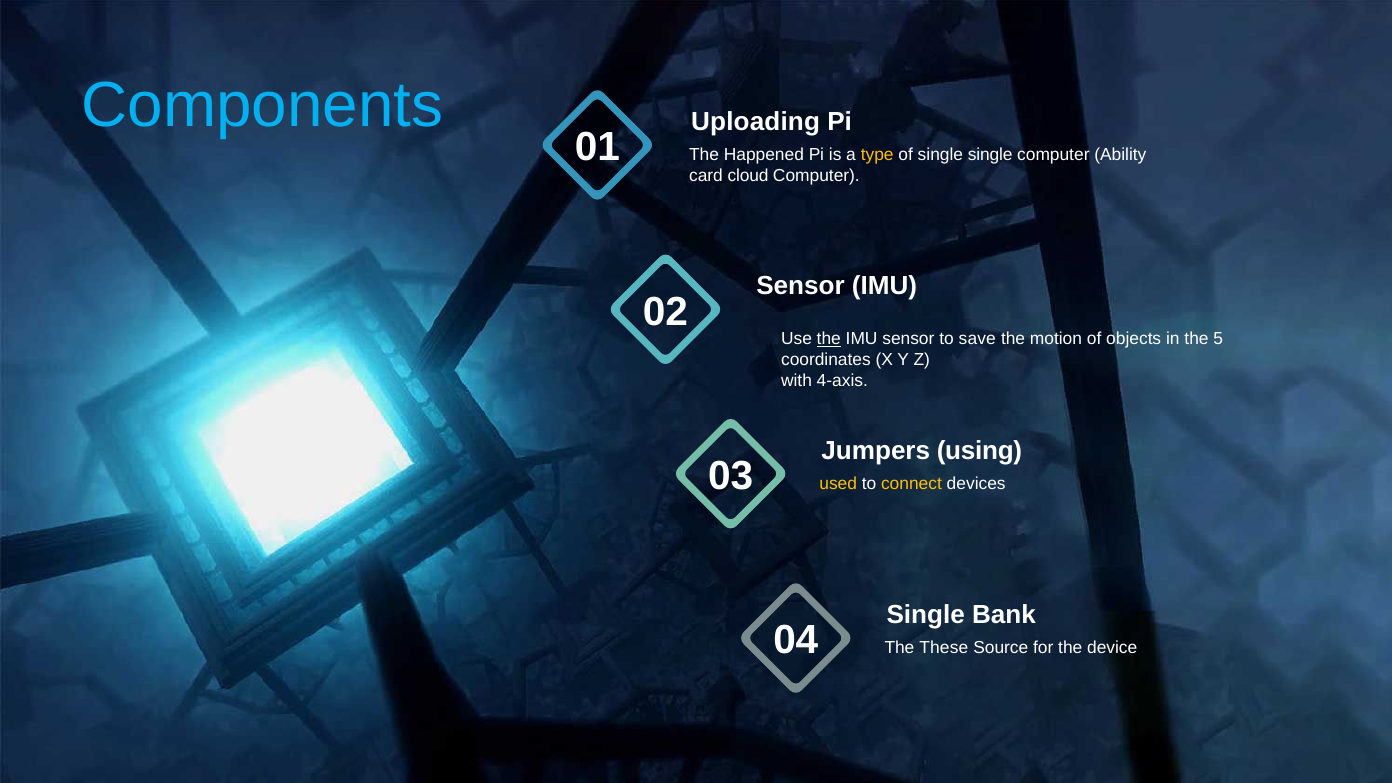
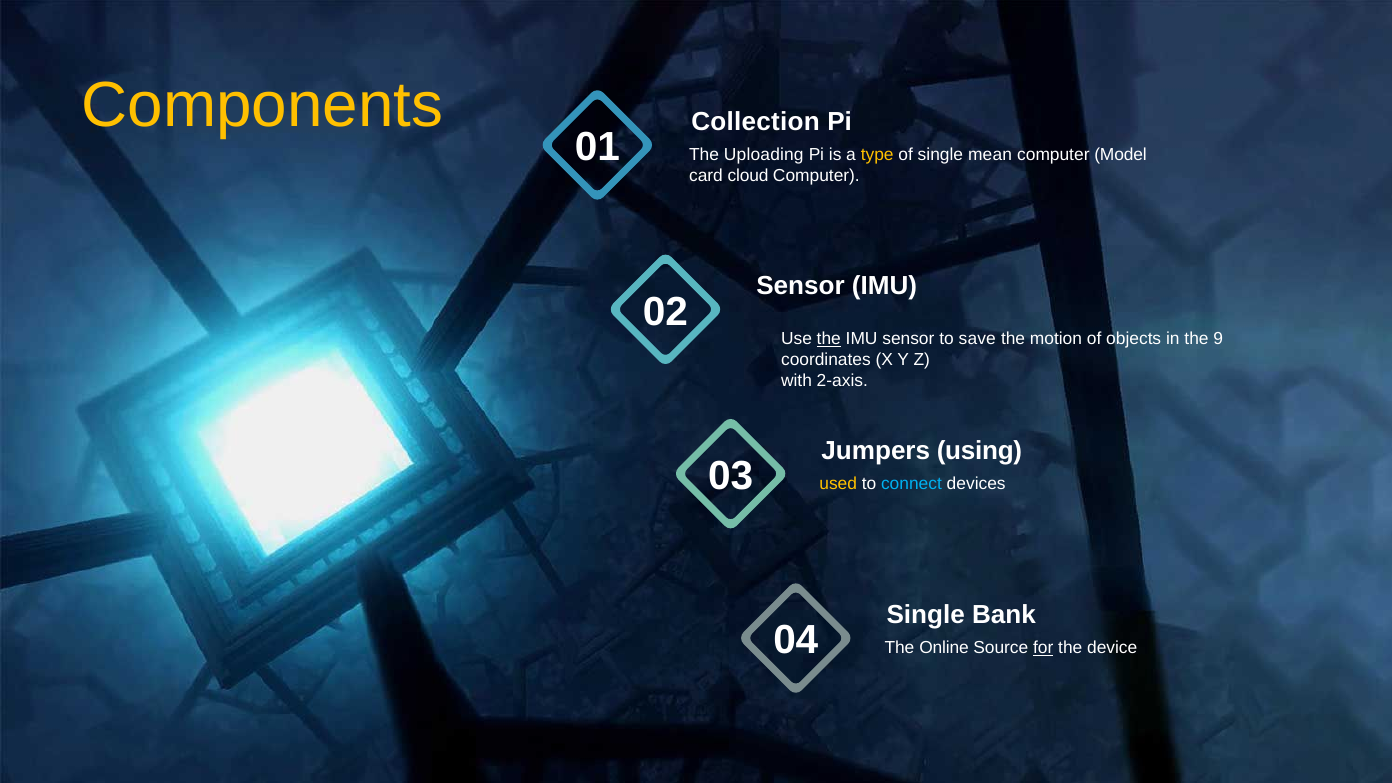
Components colour: light blue -> yellow
Uploading: Uploading -> Collection
Happened: Happened -> Uploading
single single: single -> mean
Ability: Ability -> Model
5: 5 -> 9
4-axis: 4-axis -> 2-axis
connect colour: yellow -> light blue
These: These -> Online
for underline: none -> present
